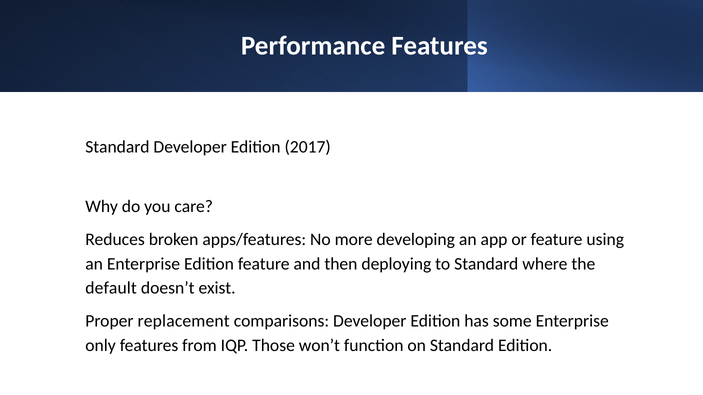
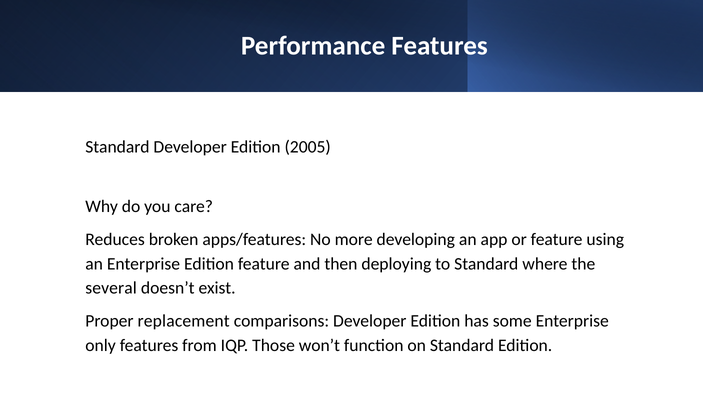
2017: 2017 -> 2005
default: default -> several
